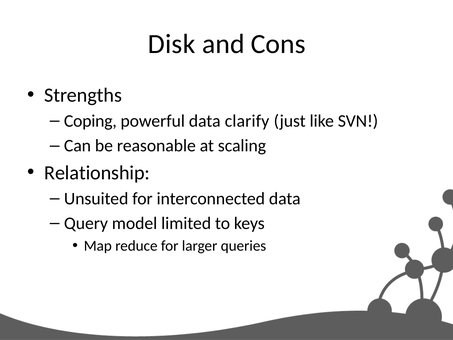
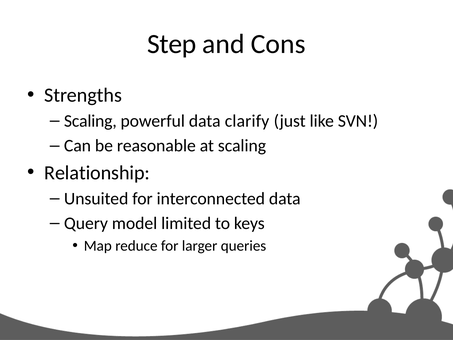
Disk: Disk -> Step
Coping at (90, 121): Coping -> Scaling
